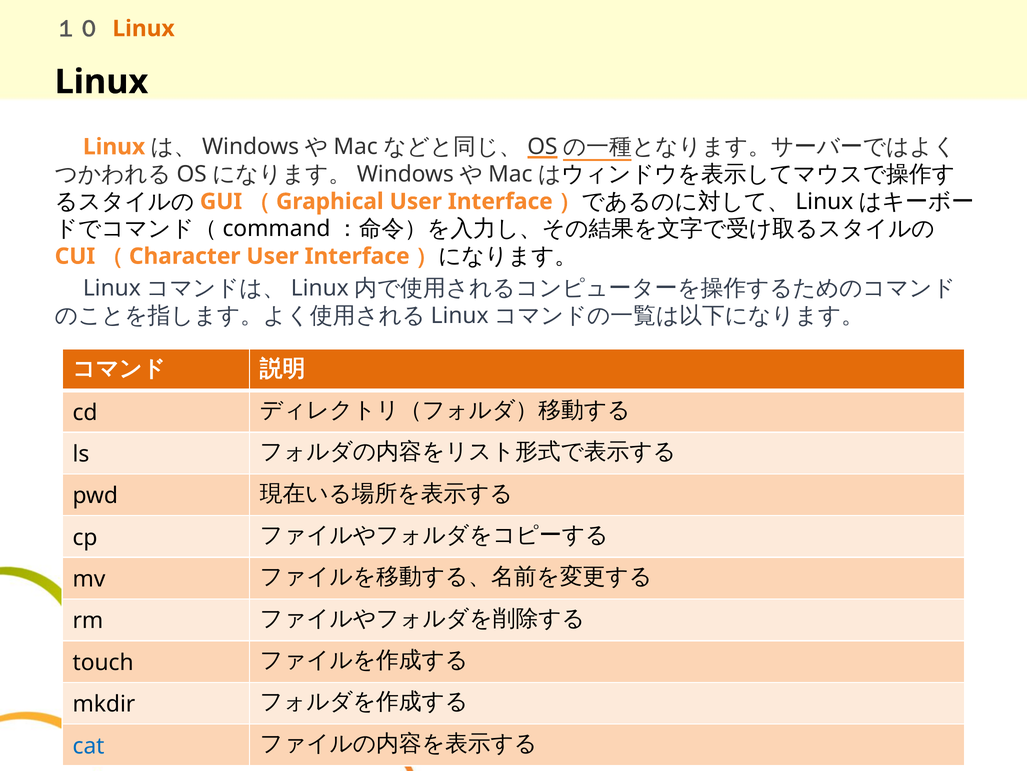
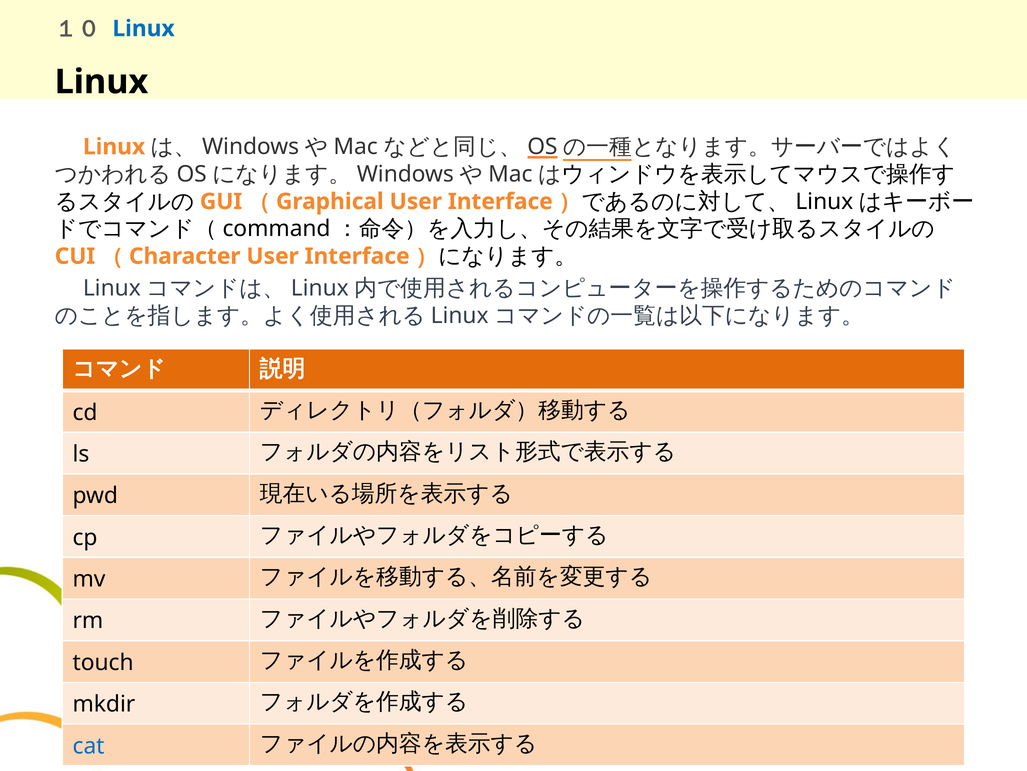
Linux at (143, 29) colour: orange -> blue
